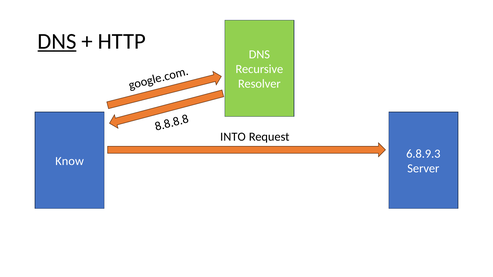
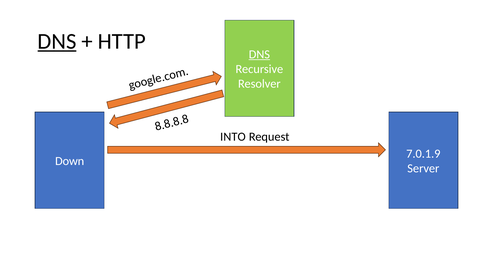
DNS at (259, 54) underline: none -> present
6.8.9.3: 6.8.9.3 -> 7.0.1.9
Know: Know -> Down
